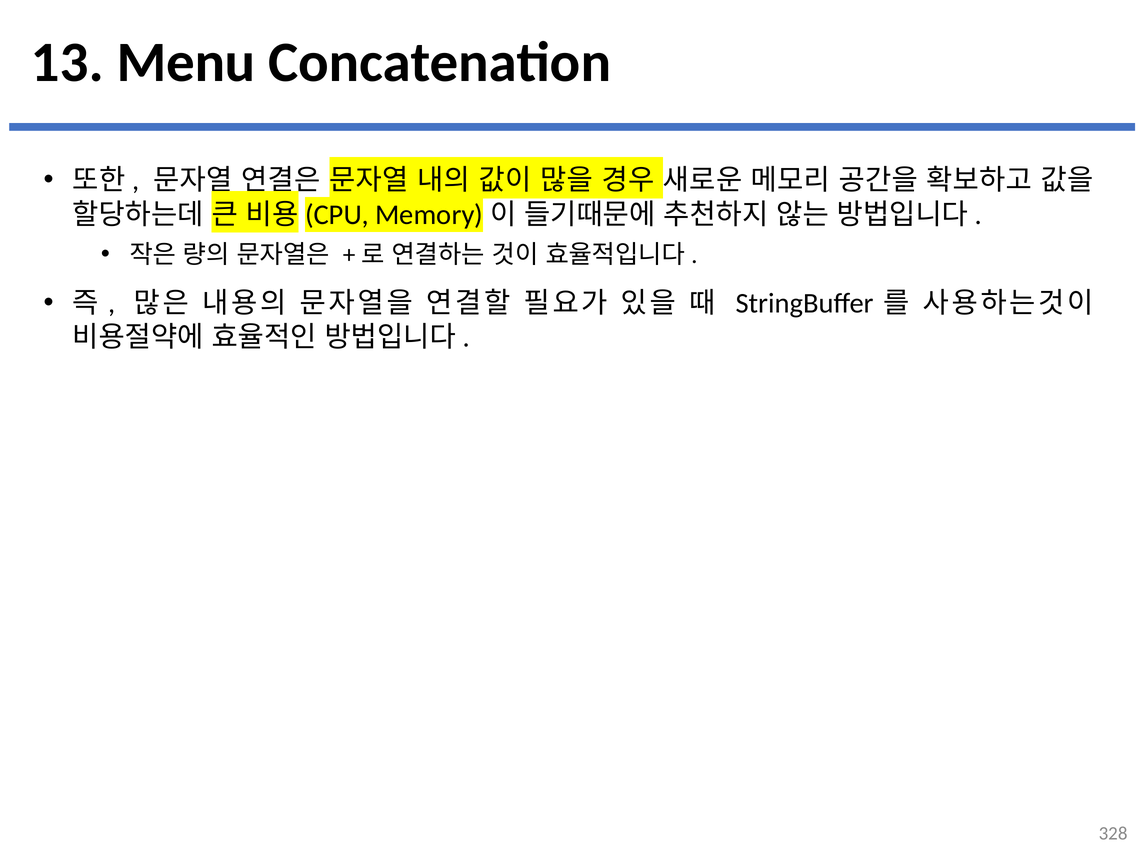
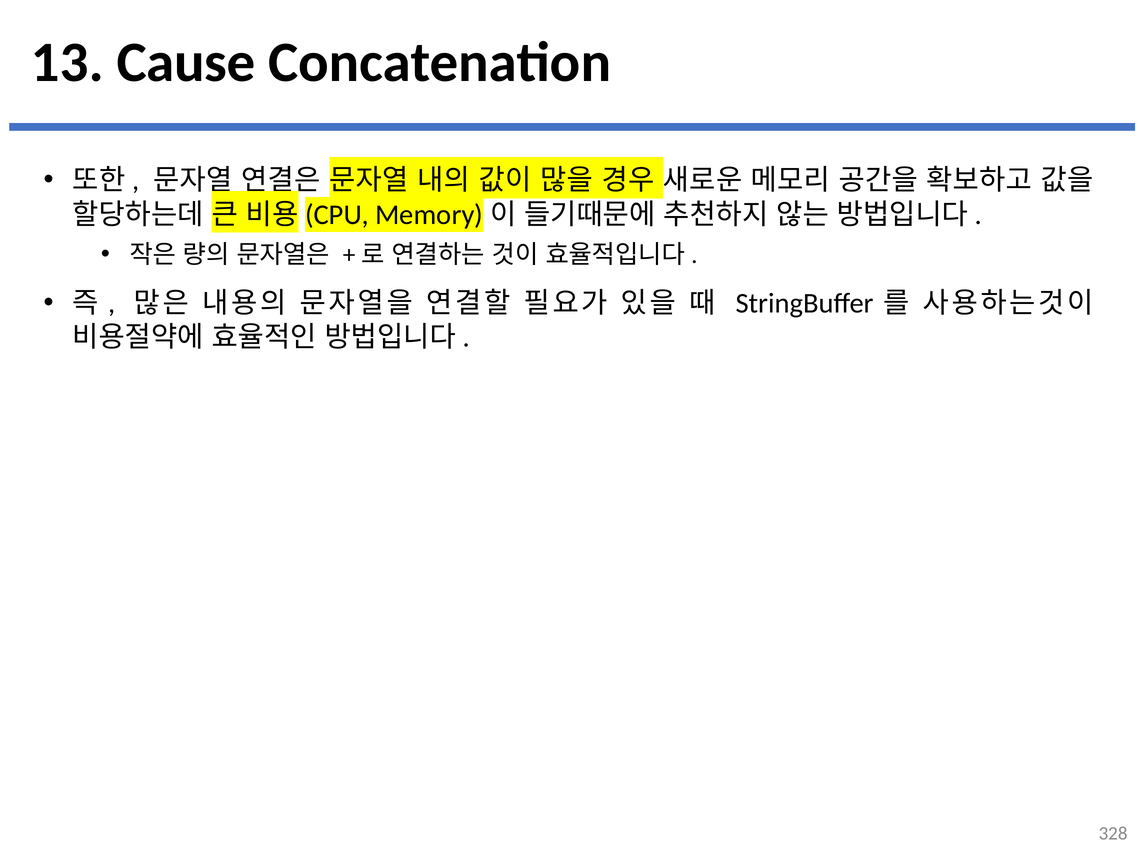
Menu: Menu -> Cause
